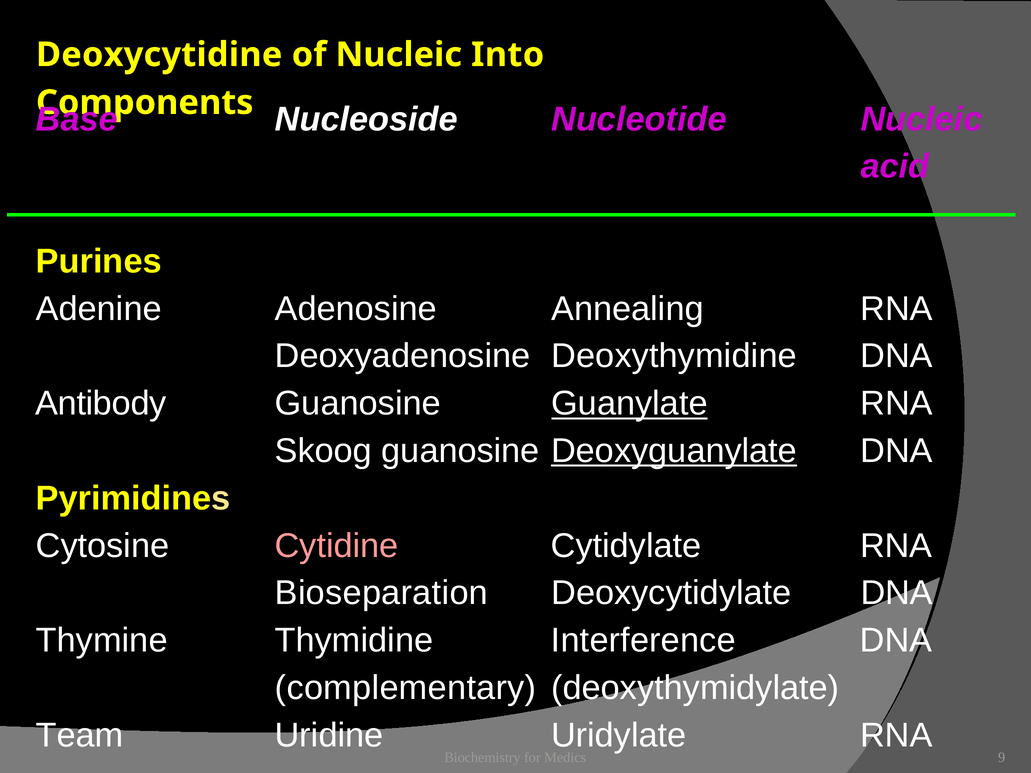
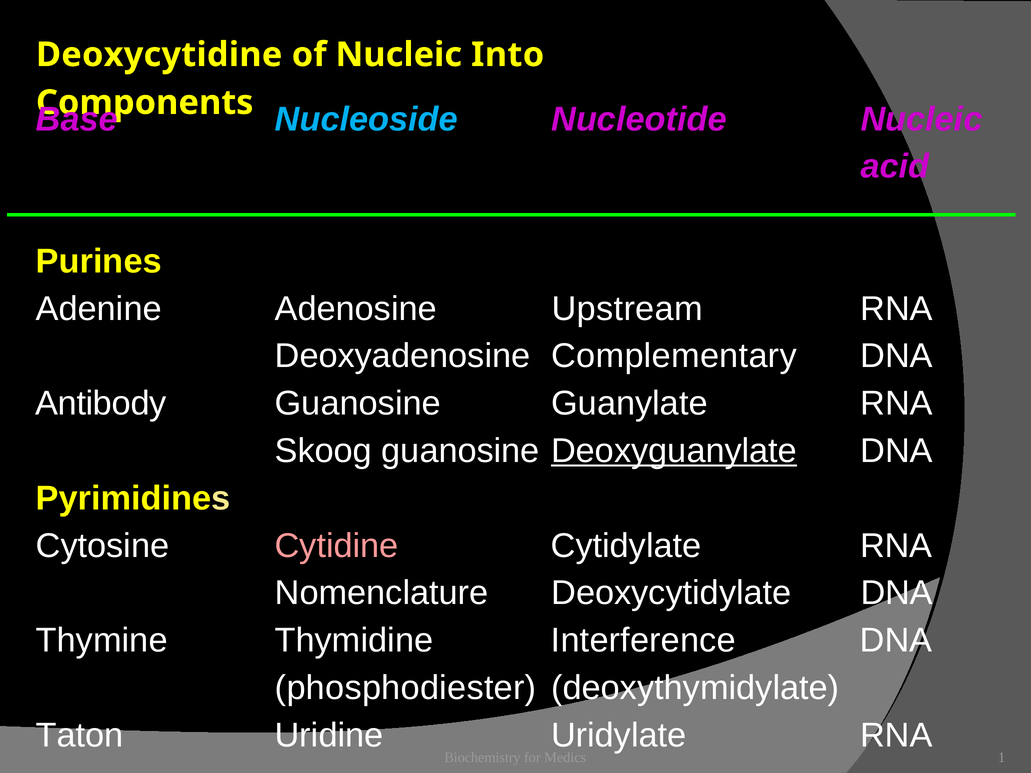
Nucleoside colour: white -> light blue
Annealing: Annealing -> Upstream
Deoxythymidine: Deoxythymidine -> Complementary
Guanylate underline: present -> none
Bioseparation: Bioseparation -> Nomenclature
complementary: complementary -> phosphodiester
Team: Team -> Taton
9: 9 -> 1
